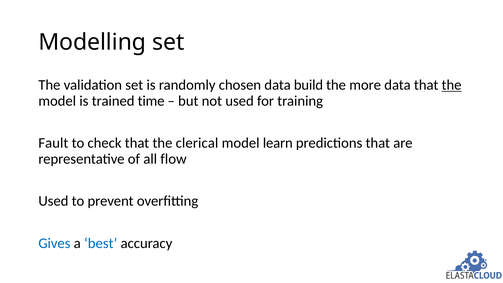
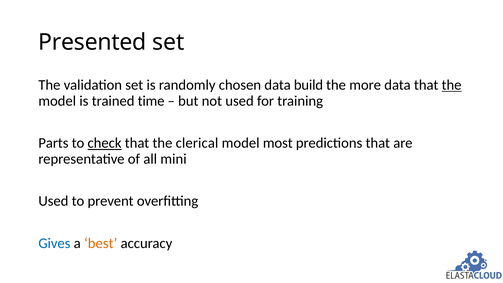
Modelling: Modelling -> Presented
Fault: Fault -> Parts
check underline: none -> present
learn: learn -> most
flow: flow -> mini
best colour: blue -> orange
